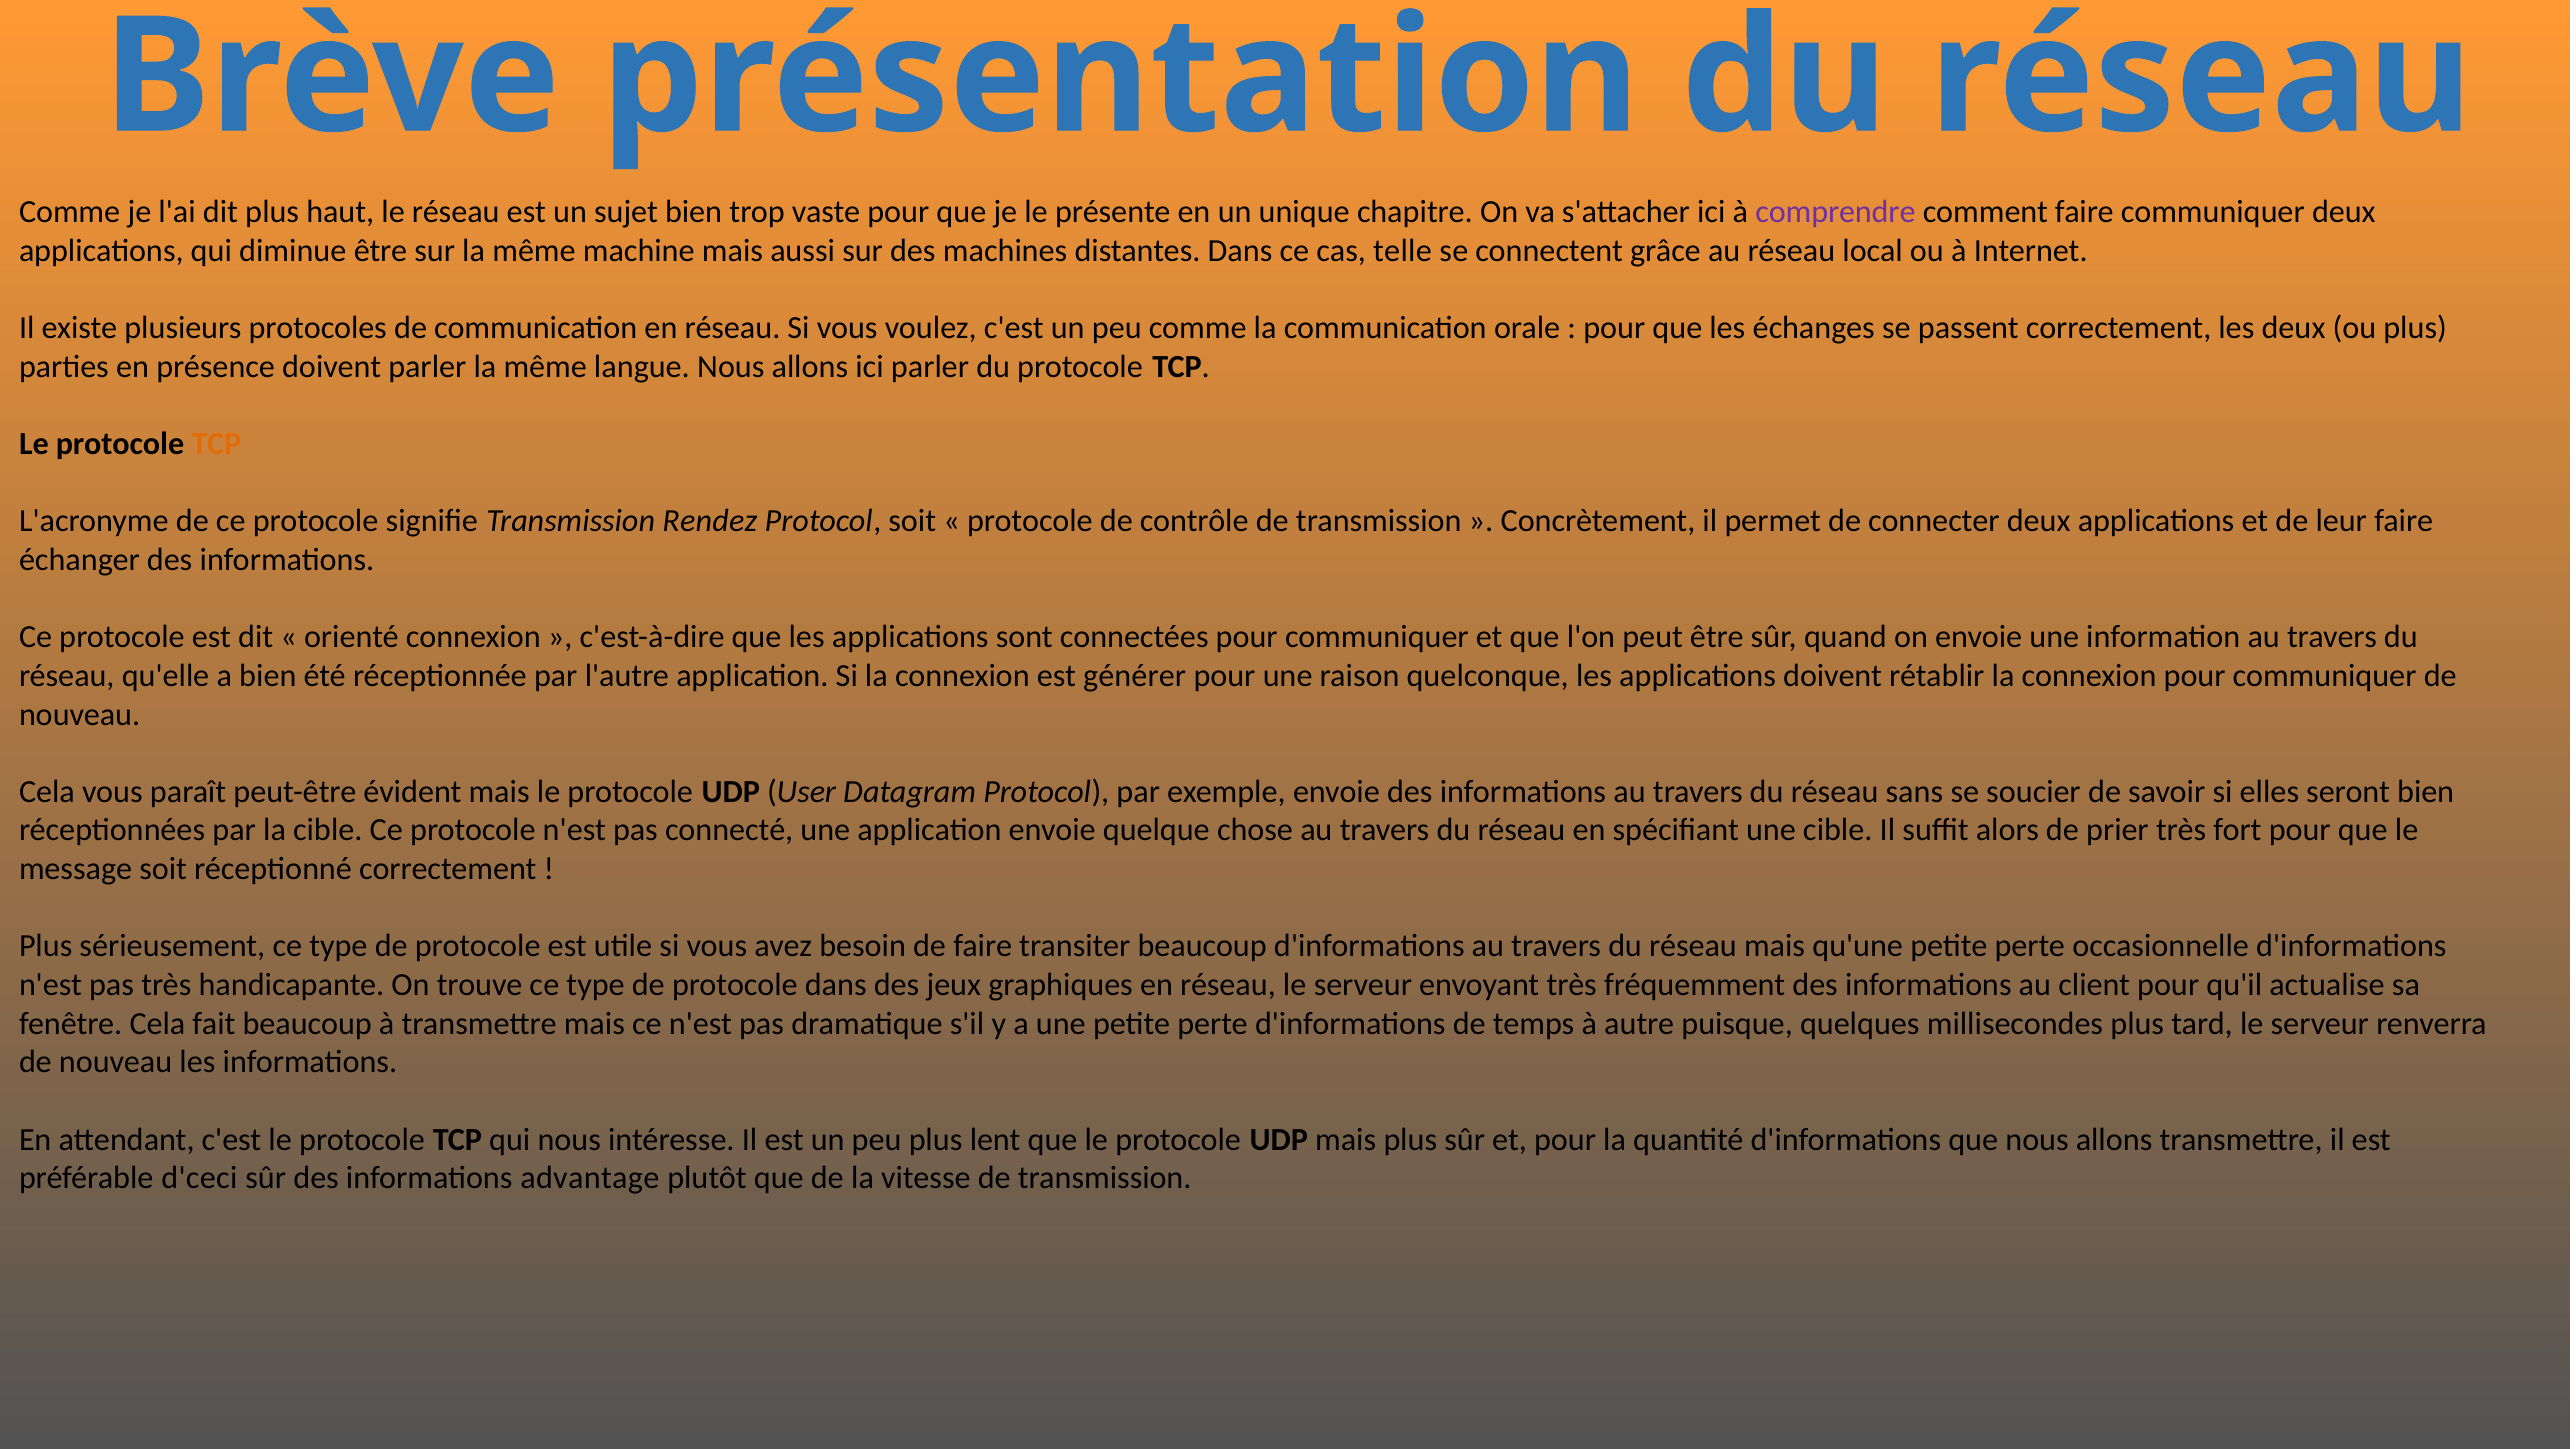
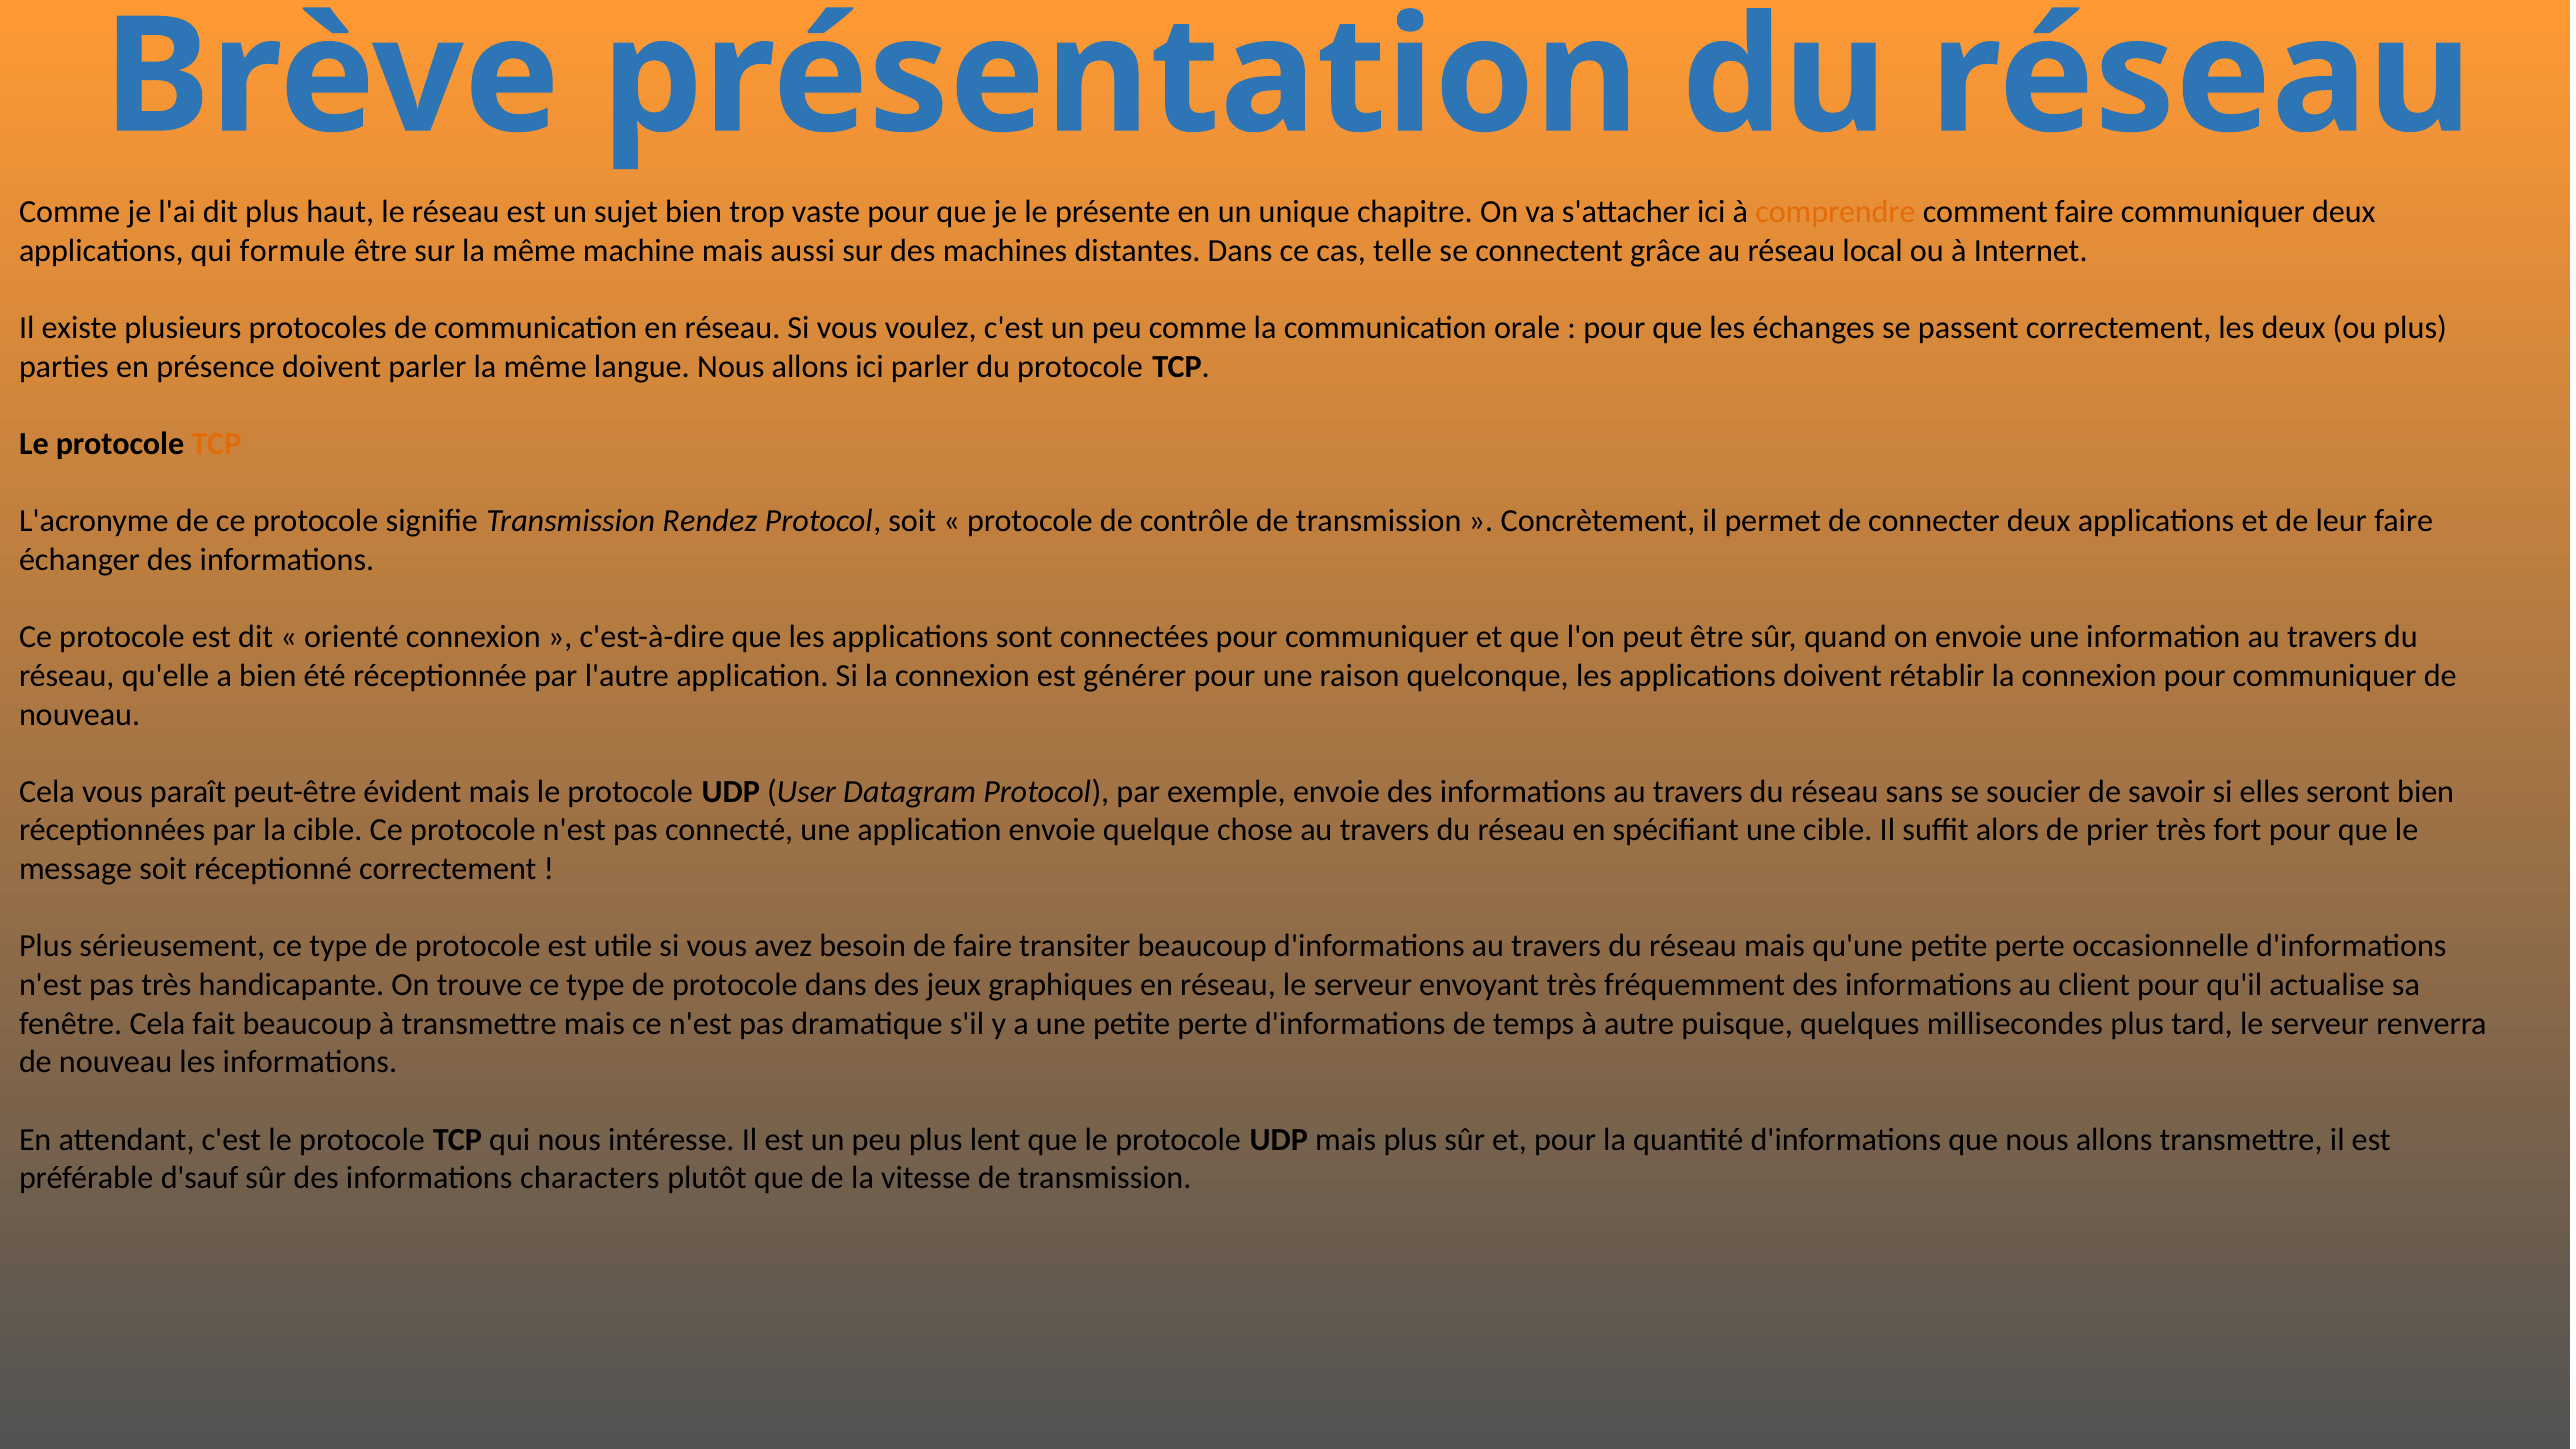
comprendre colour: purple -> orange
diminue: diminue -> formule
d'ceci: d'ceci -> d'sauf
advantage: advantage -> characters
